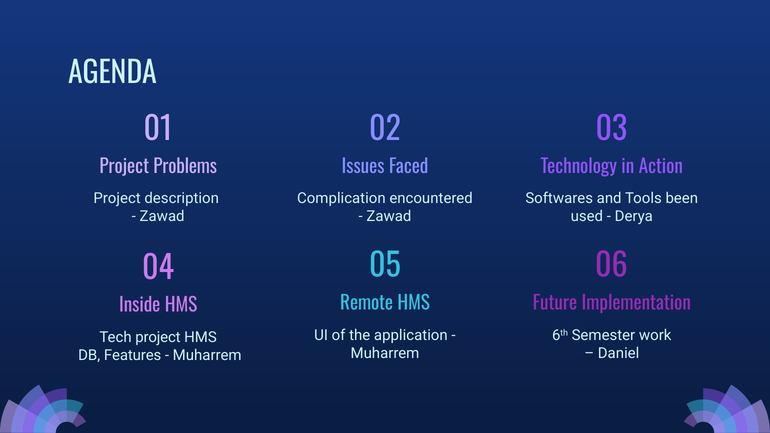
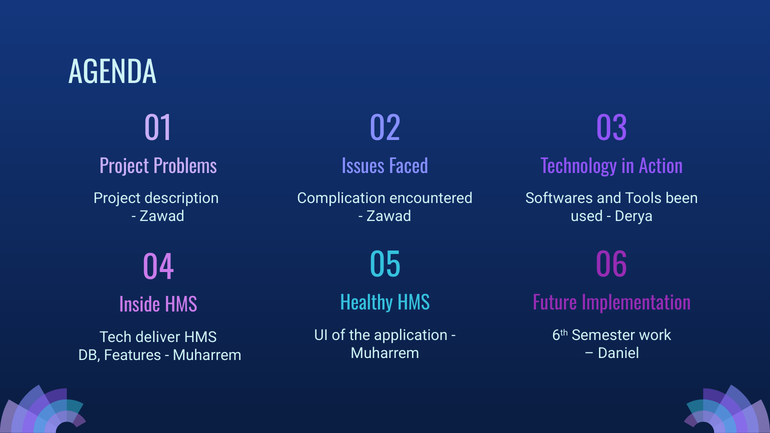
Remote: Remote -> Healthy
Tech project: project -> deliver
